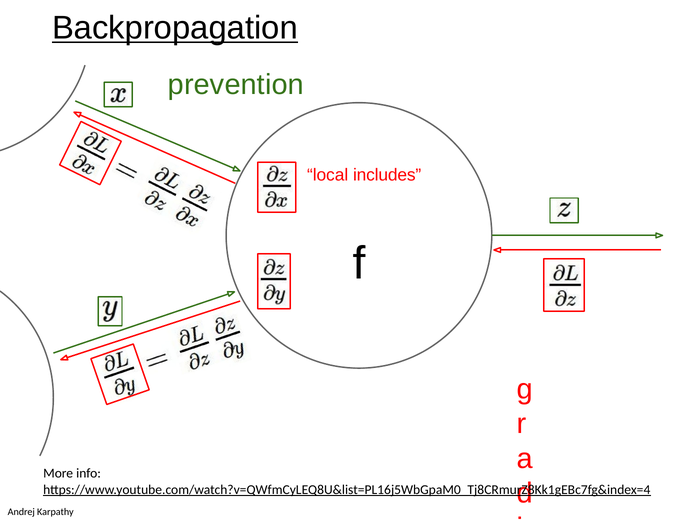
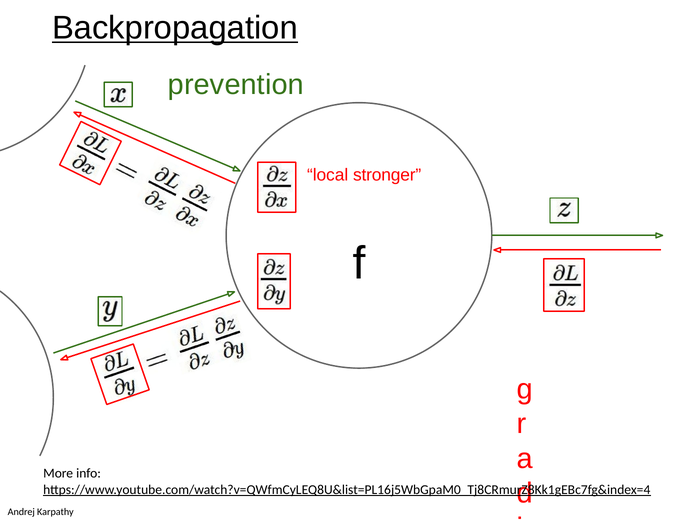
includes: includes -> stronger
